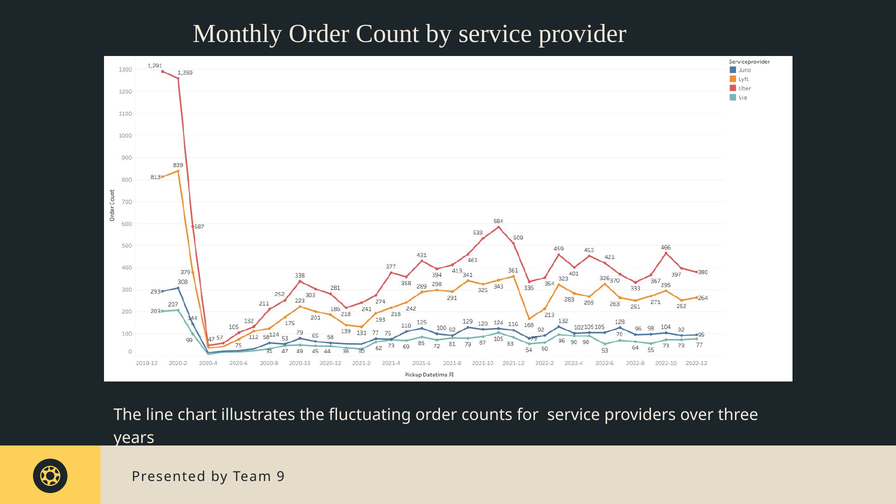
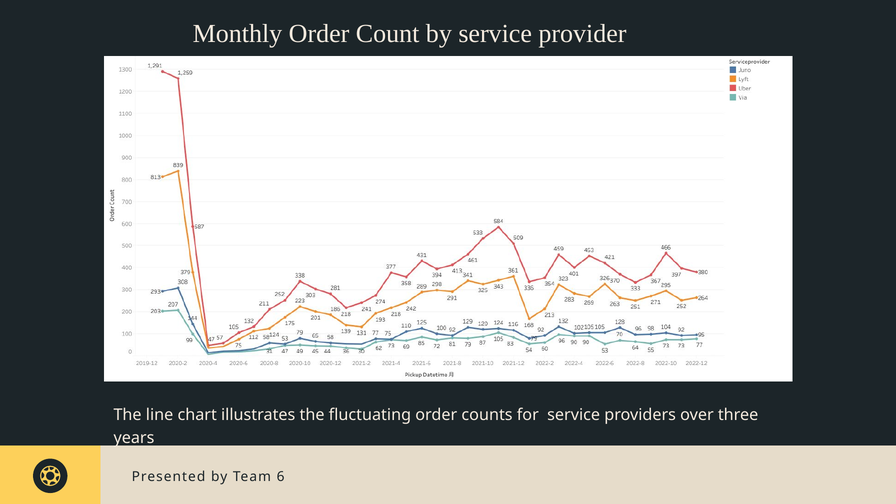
9: 9 -> 6
